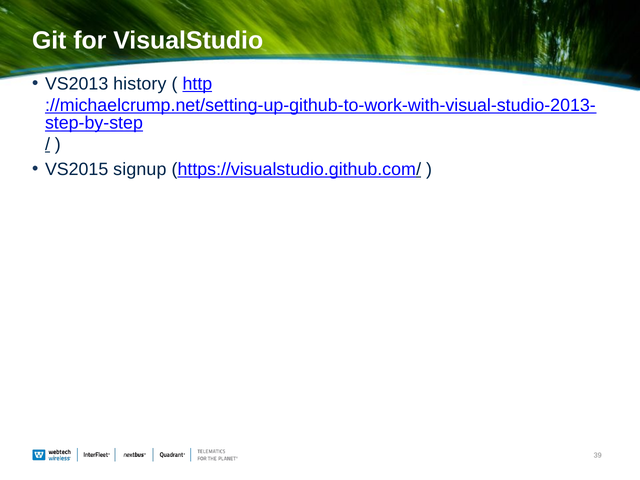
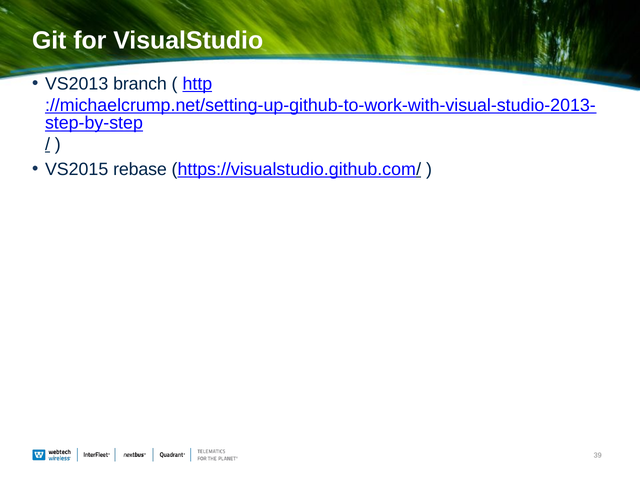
history: history -> branch
signup: signup -> rebase
